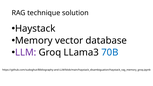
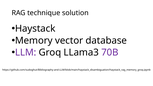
70B colour: blue -> purple
